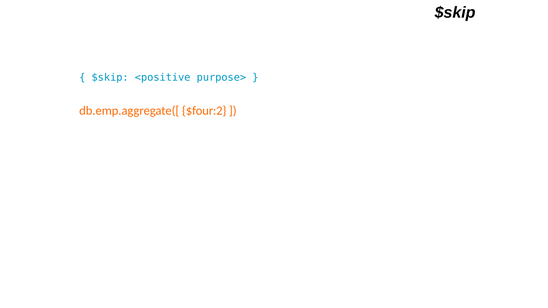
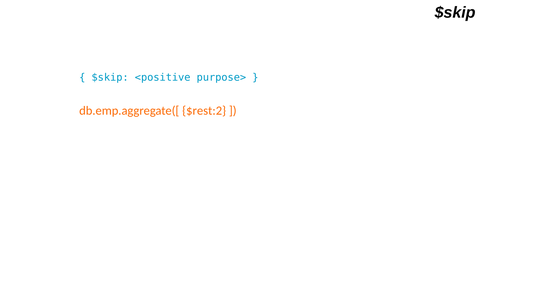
$four:2: $four:2 -> $rest:2
